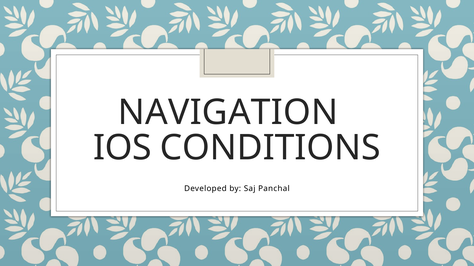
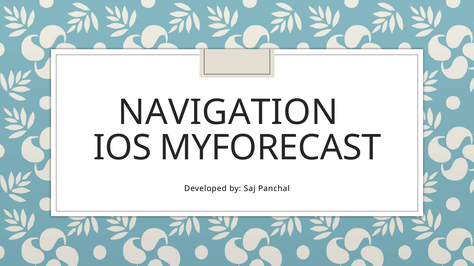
CONDITIONS: CONDITIONS -> MYFORECAST
